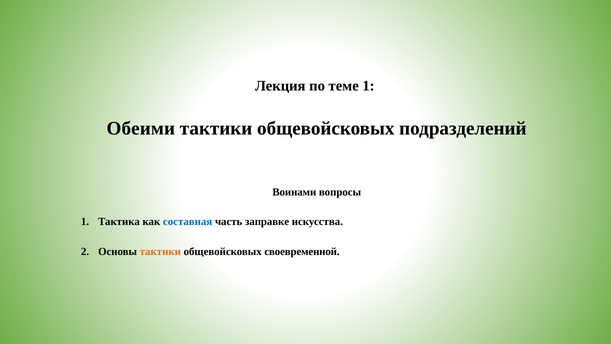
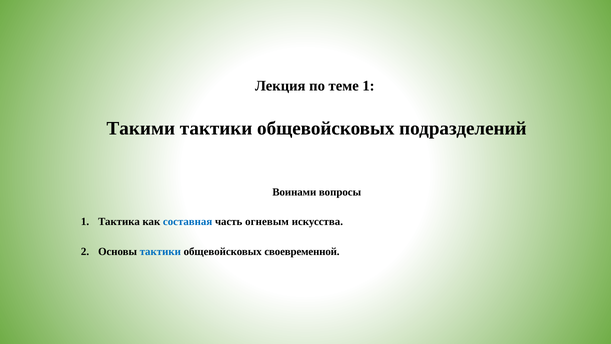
Обеими: Обеими -> Такими
заправке: заправке -> огневым
тактики at (160, 251) colour: orange -> blue
